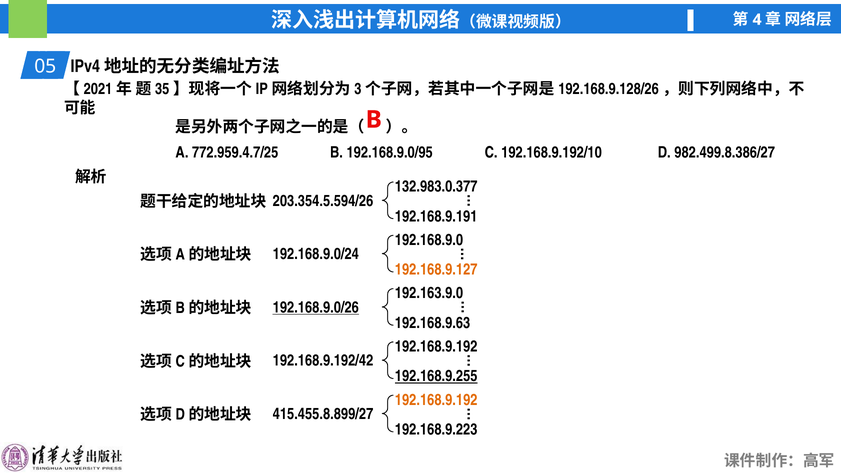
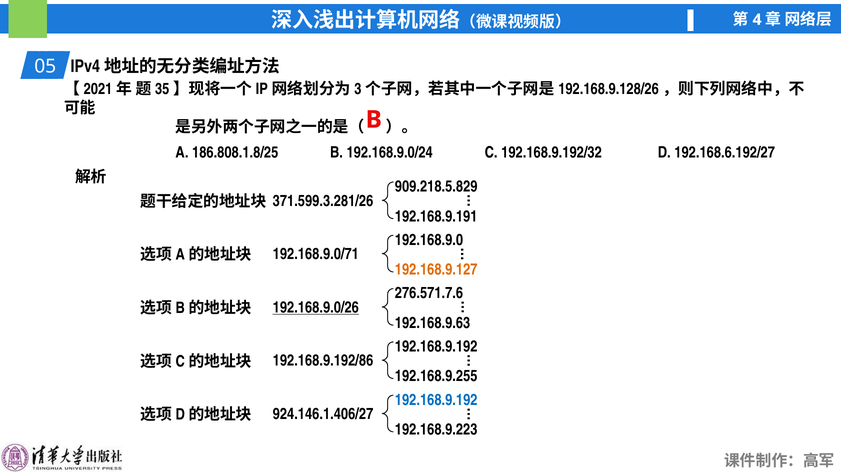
772.959.4.7/25: 772.959.4.7/25 -> 186.808.1.8/25
192.168.9.0/95: 192.168.9.0/95 -> 192.168.9.0/24
192.168.9.192/10: 192.168.9.192/10 -> 192.168.9.192/32
982.499.8.386/27: 982.499.8.386/27 -> 192.168.6.192/27
132.983.0.377: 132.983.0.377 -> 909.218.5.829
203.354.5.594/26: 203.354.5.594/26 -> 371.599.3.281/26
192.168.9.0/24: 192.168.9.0/24 -> 192.168.9.0/71
192.163.9.0: 192.163.9.0 -> 276.571.7.6
192.168.9.192/42: 192.168.9.192/42 -> 192.168.9.192/86
192.168.9.255 underline: present -> none
192.168.9.192 at (436, 400) colour: orange -> blue
415.455.8.899/27: 415.455.8.899/27 -> 924.146.1.406/27
